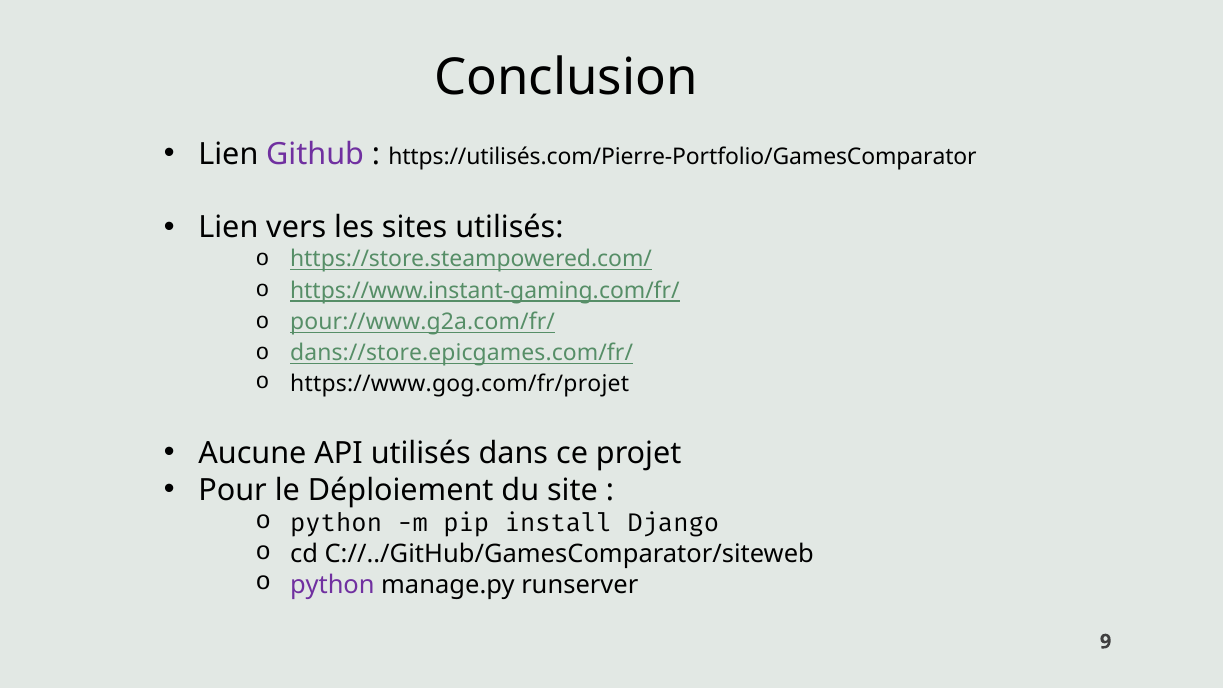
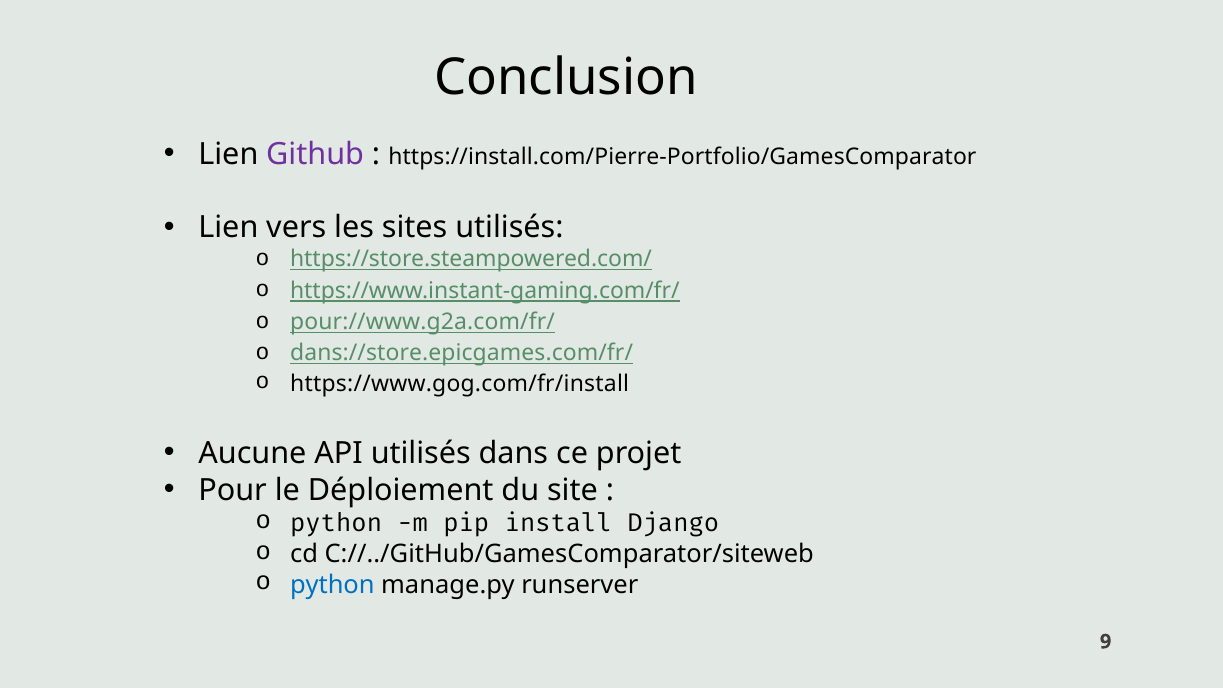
https://utilisés.com/Pierre-Portfolio/GamesComparator: https://utilisés.com/Pierre-Portfolio/GamesComparator -> https://install.com/Pierre-Portfolio/GamesComparator
https://www.gog.com/fr/projet: https://www.gog.com/fr/projet -> https://www.gog.com/fr/install
python at (332, 585) colour: purple -> blue
